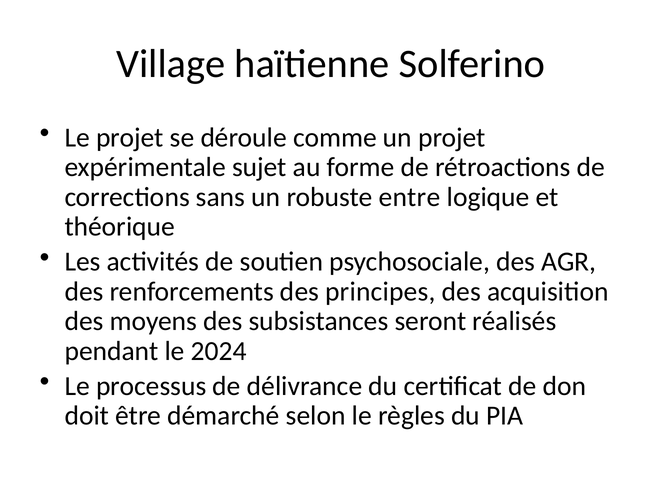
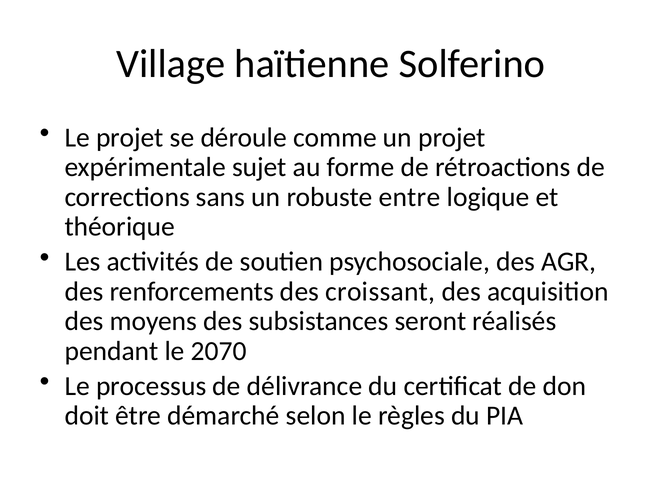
principes: principes -> croissant
2024: 2024 -> 2070
